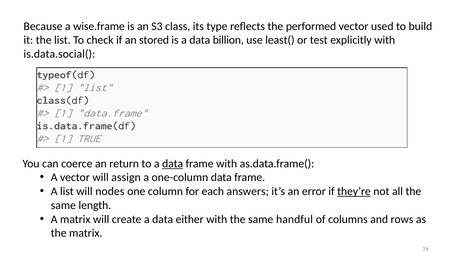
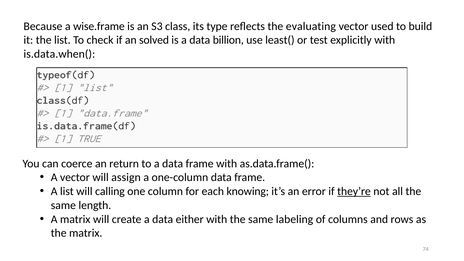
performed: performed -> evaluating
stored: stored -> solved
is.data.social(: is.data.social( -> is.data.when(
data at (173, 164) underline: present -> none
nodes: nodes -> calling
answers: answers -> knowing
handful: handful -> labeling
